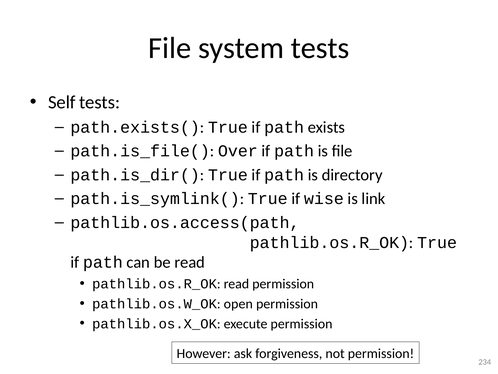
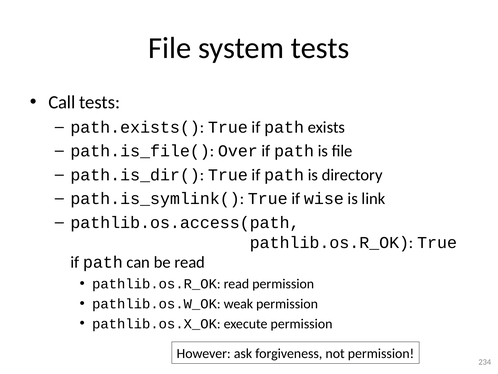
Self: Self -> Call
open: open -> weak
